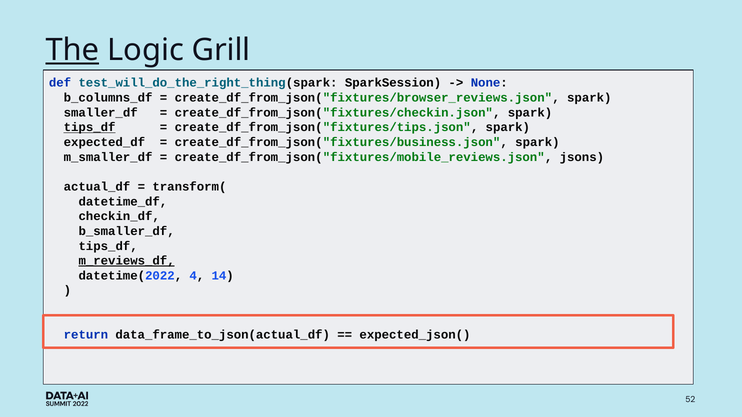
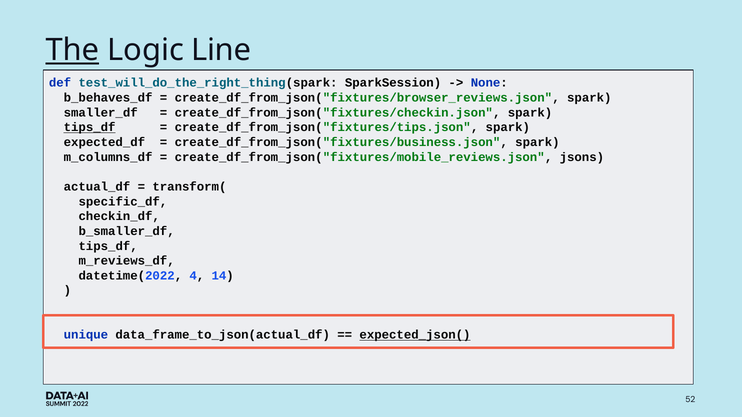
Grill: Grill -> Line
b_columns_df: b_columns_df -> b_behaves_df
m_smaller_df: m_smaller_df -> m_columns_df
datetime_df: datetime_df -> specific_df
m_reviews_df underline: present -> none
return: return -> unique
expected_json( underline: none -> present
